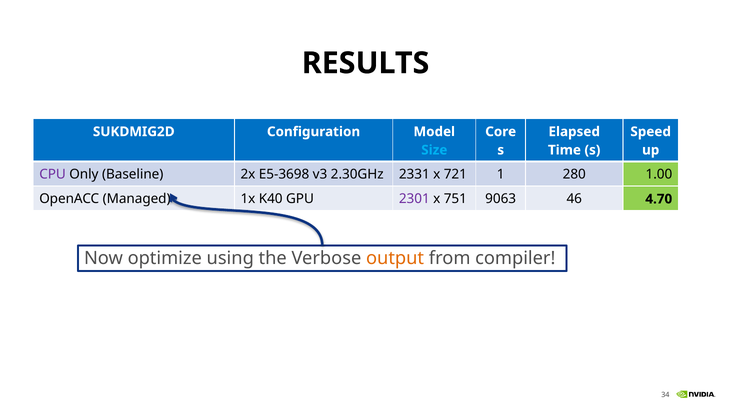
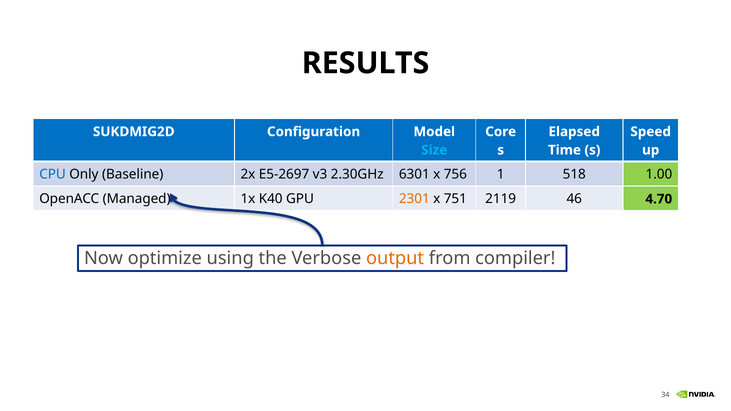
CPU colour: purple -> blue
E5-3698: E5-3698 -> E5-2697
2331: 2331 -> 6301
721: 721 -> 756
280: 280 -> 518
2301 colour: purple -> orange
9063: 9063 -> 2119
